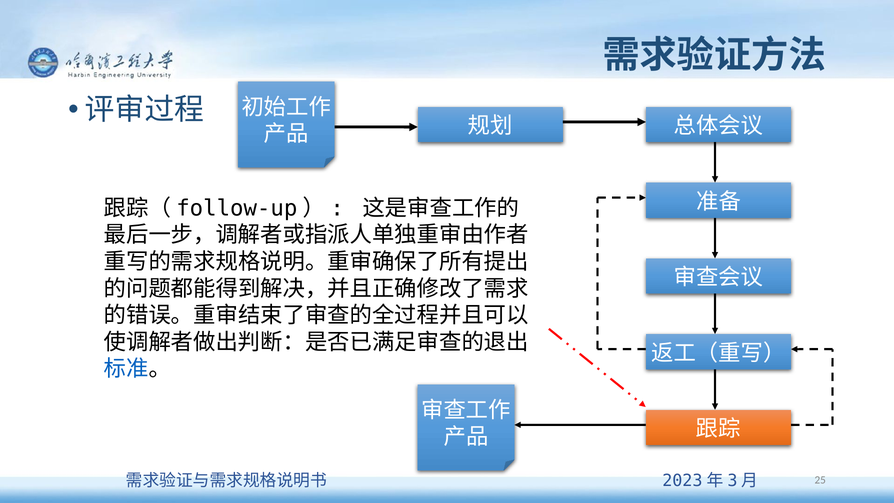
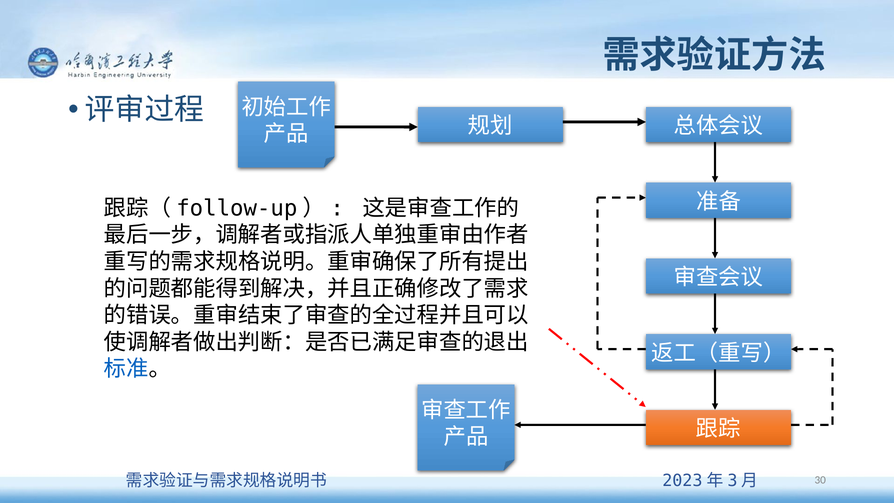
25: 25 -> 30
